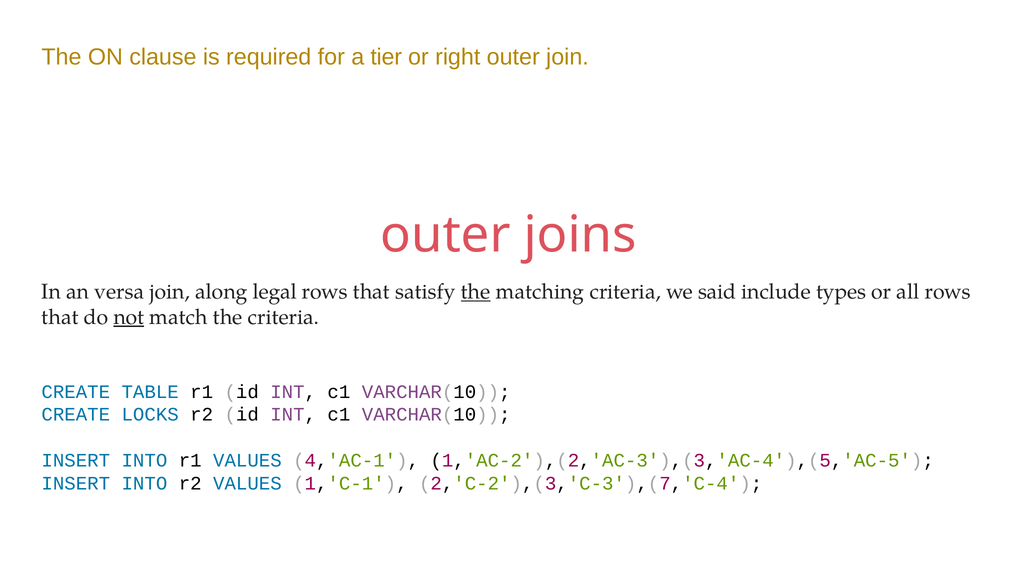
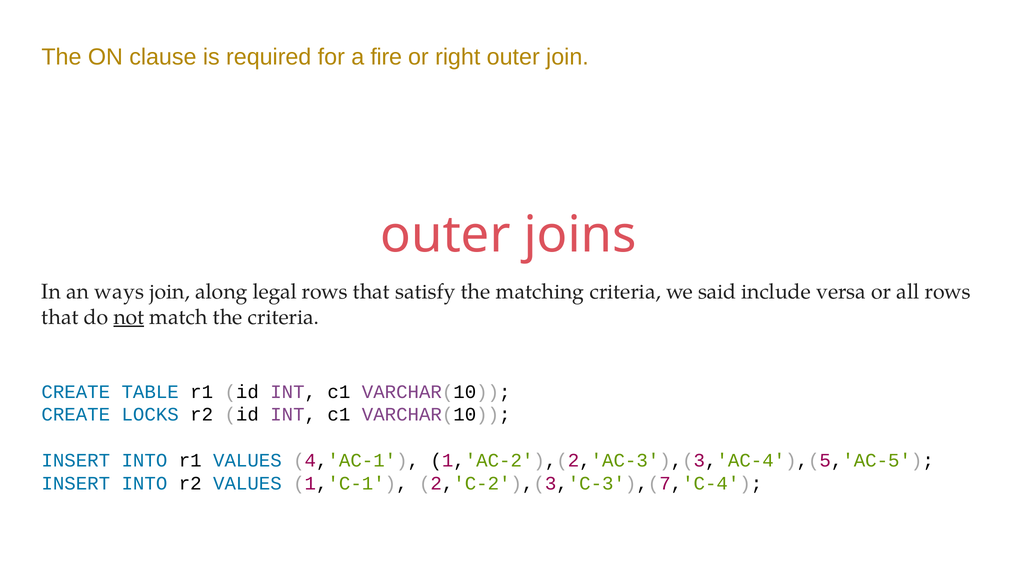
tier: tier -> fire
versa: versa -> ways
the at (476, 292) underline: present -> none
types: types -> versa
